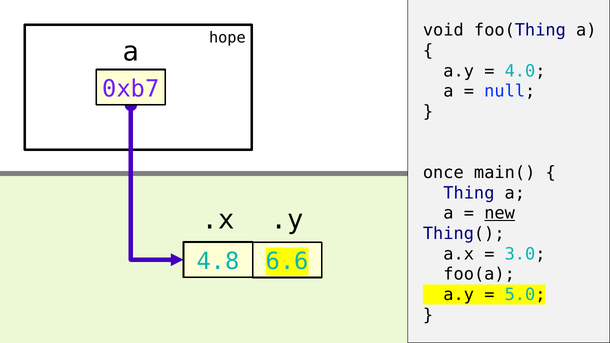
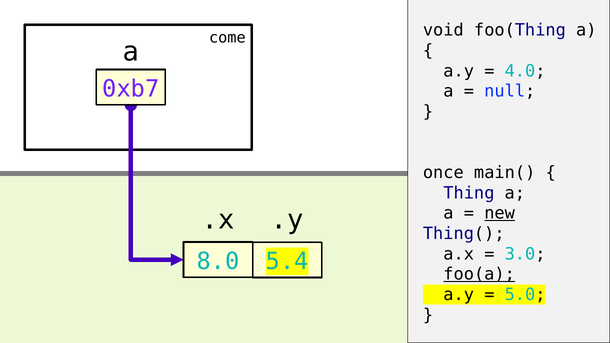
hope: hope -> come
4.8: 4.8 -> 8.0
6.6: 6.6 -> 5.4
foo(a underline: none -> present
